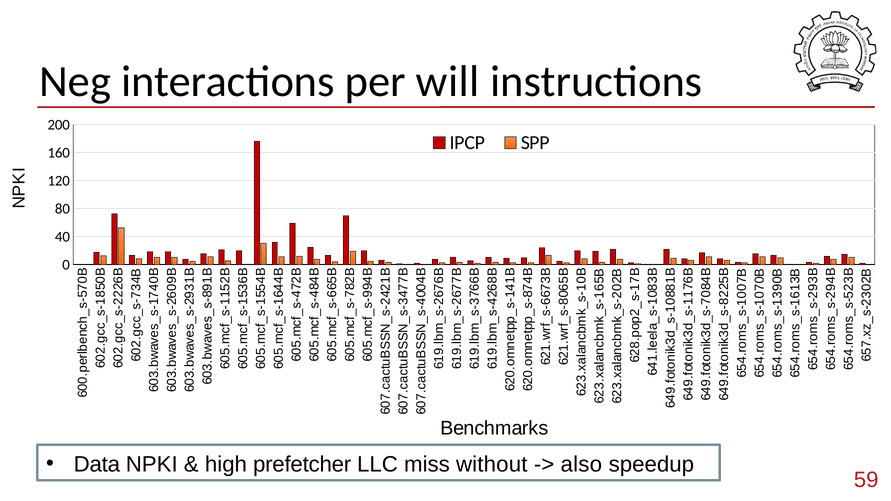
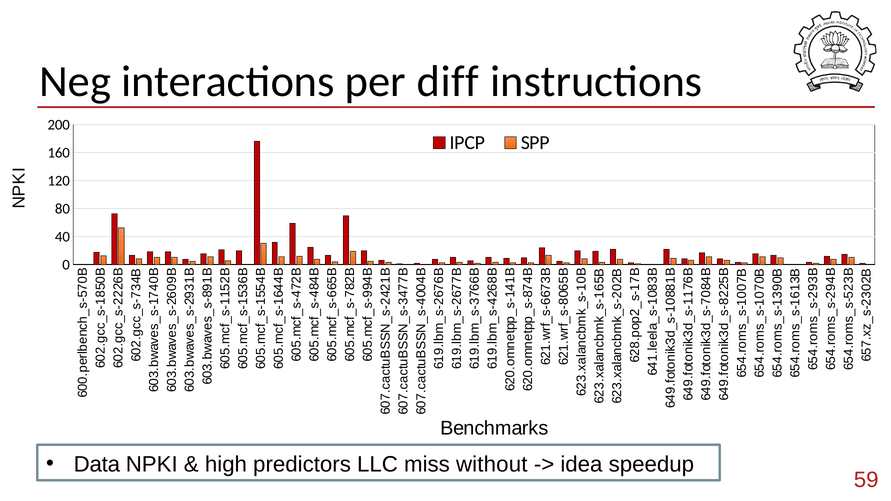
will: will -> diff
prefetcher: prefetcher -> predictors
also: also -> idea
